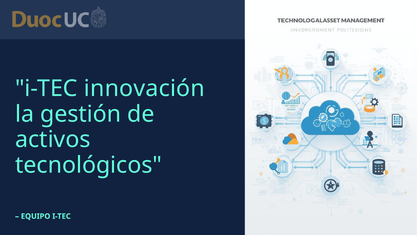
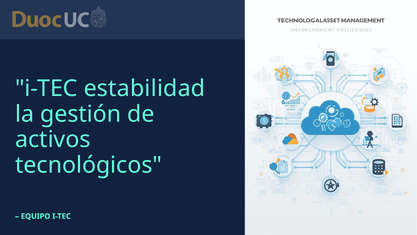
innovación: innovación -> estabilidad
